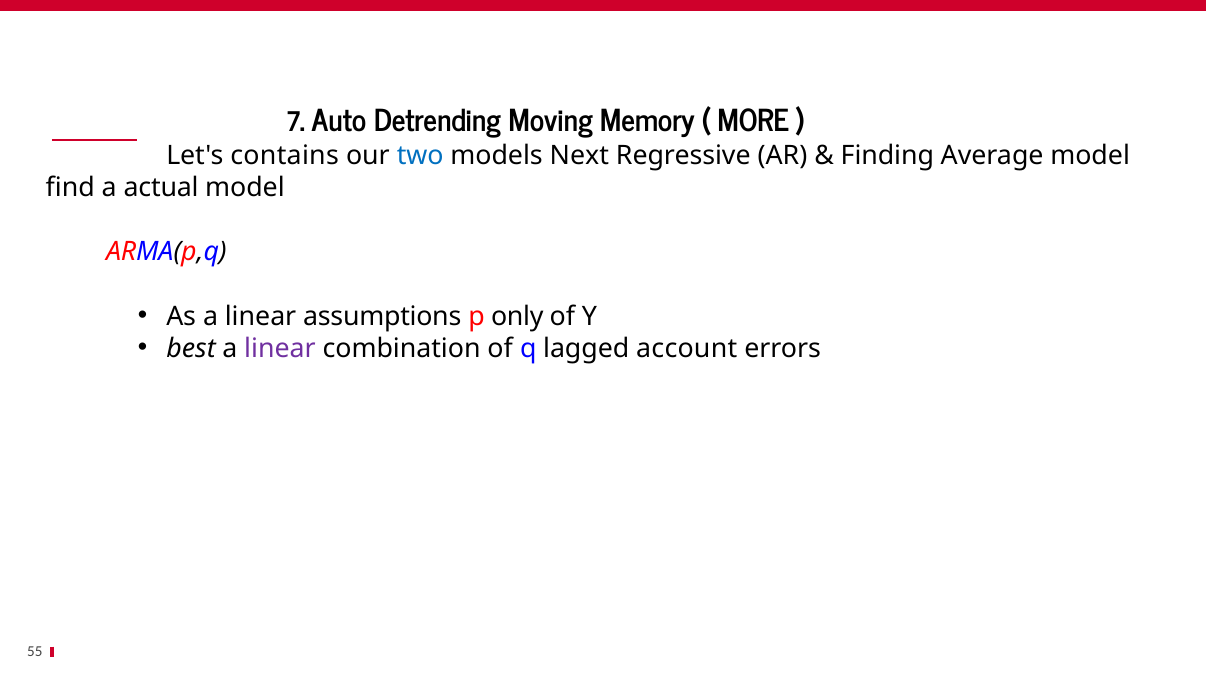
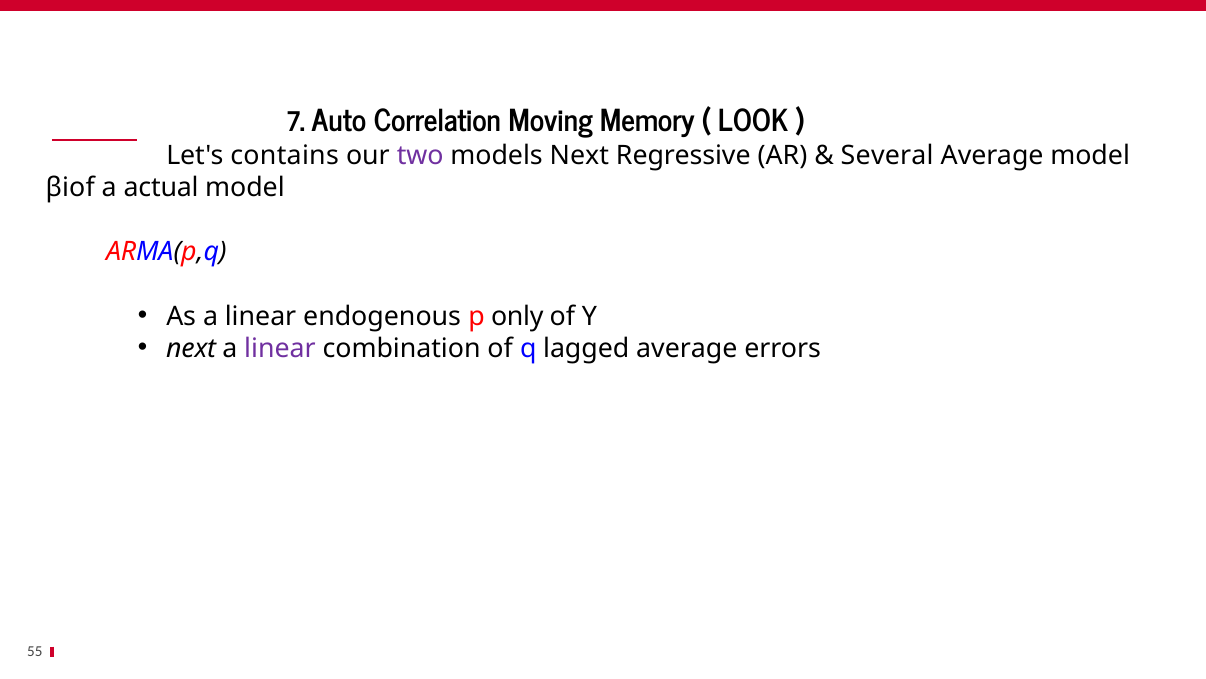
Detrending: Detrending -> Correlation
MORE: MORE -> LOOK
two colour: blue -> purple
Finding: Finding -> Several
find: find -> βiof
assumptions: assumptions -> endogenous
best at (191, 349): best -> next
lagged account: account -> average
